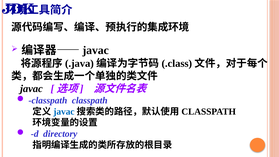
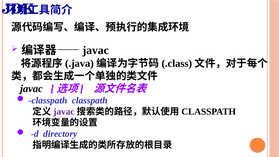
javac at (64, 111) colour: blue -> purple
